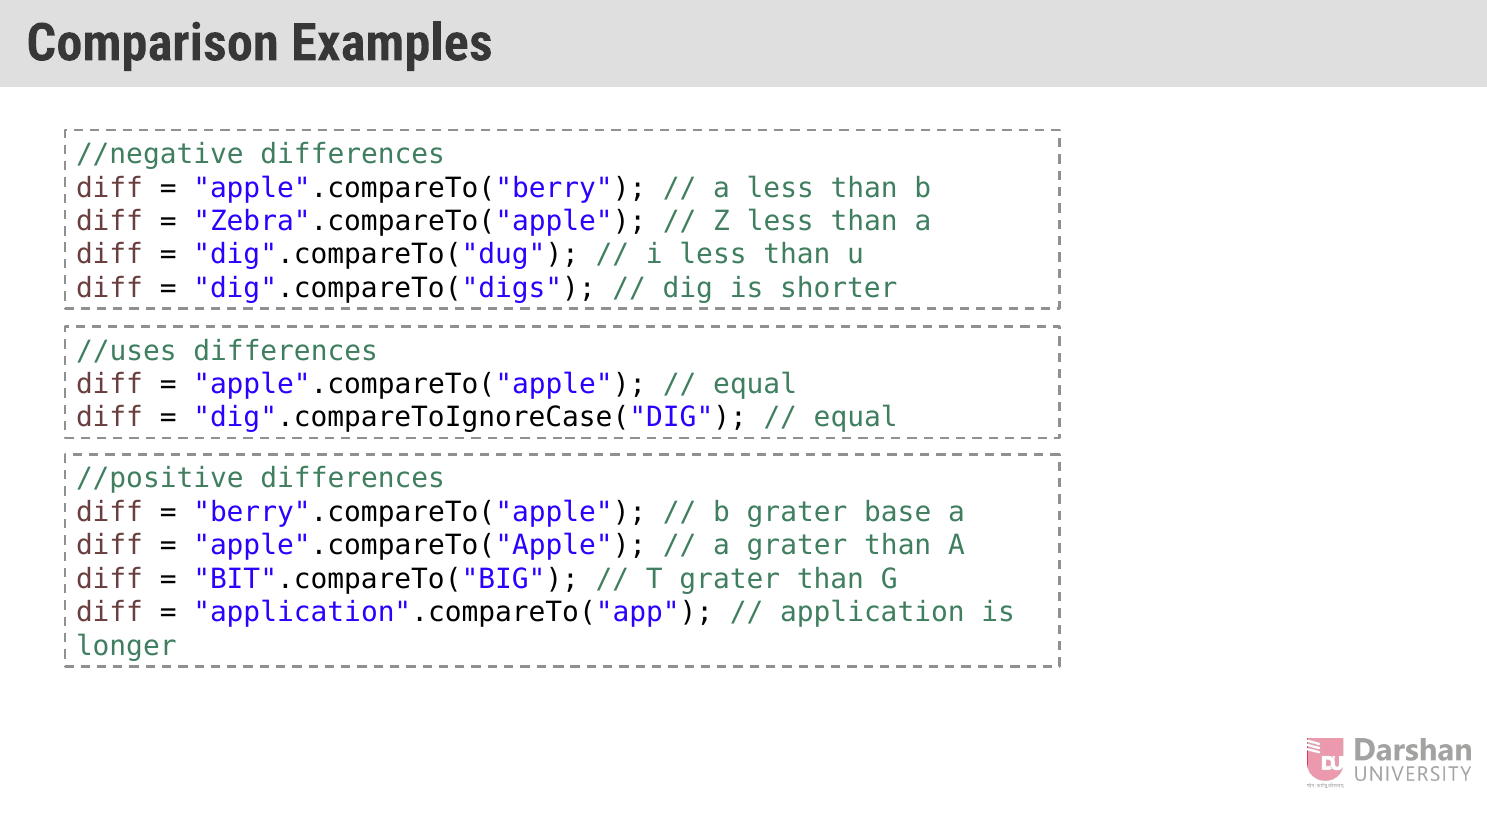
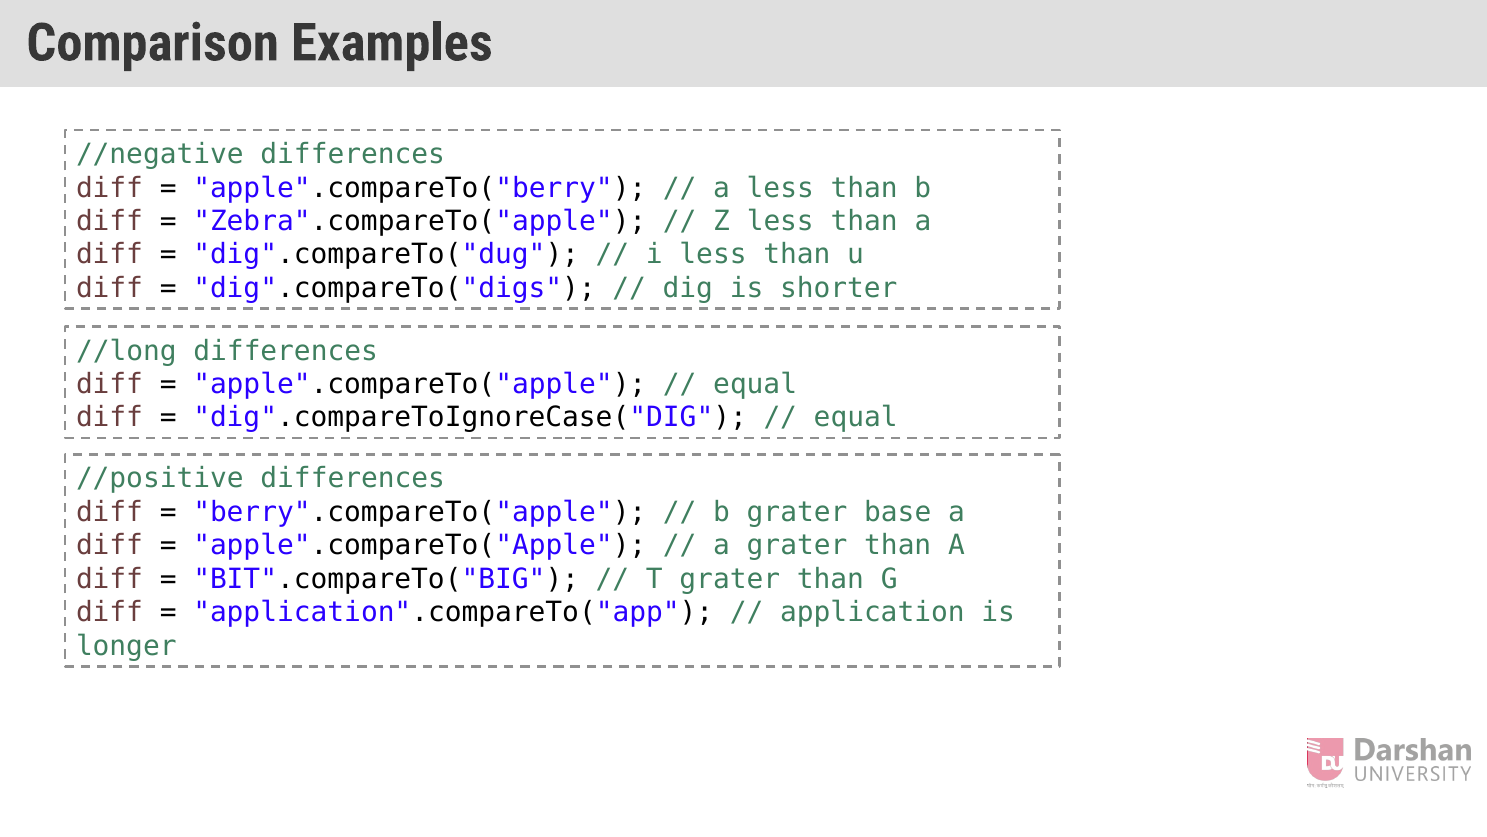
//uses: //uses -> //long
